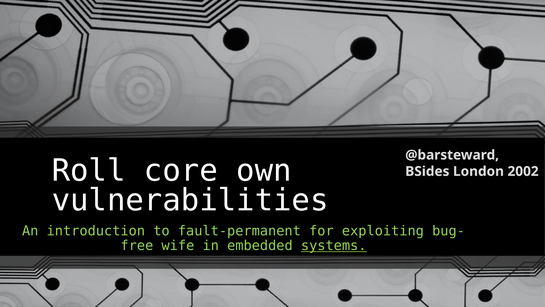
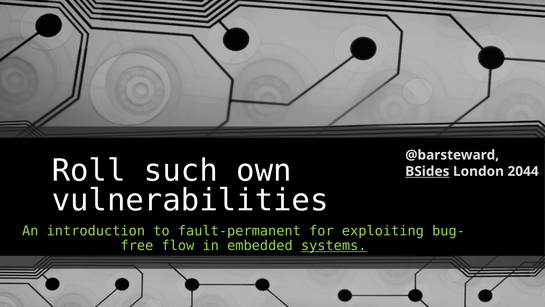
core: core -> such
BSides underline: none -> present
2002: 2002 -> 2044
wife: wife -> flow
